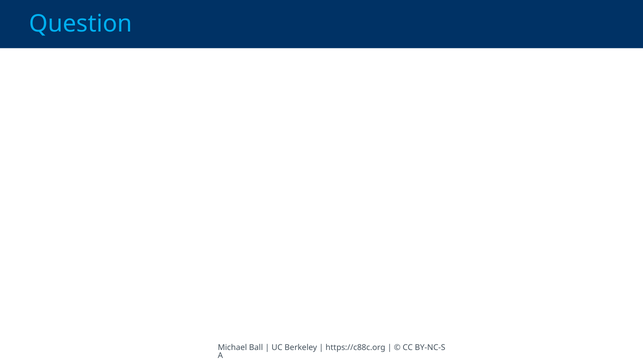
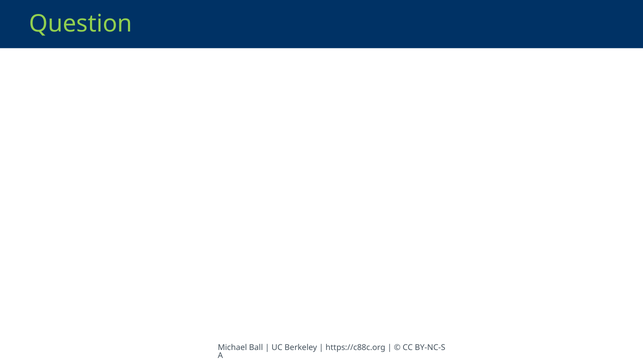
Question colour: light blue -> light green
